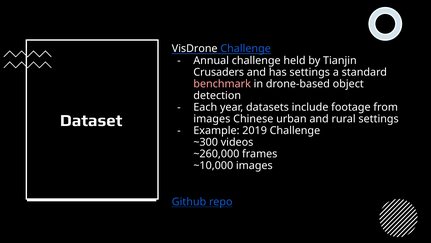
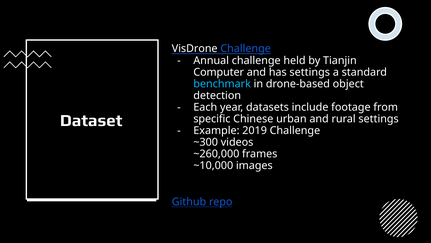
Crusaders: Crusaders -> Computer
benchmark colour: pink -> light blue
images at (212, 119): images -> specific
